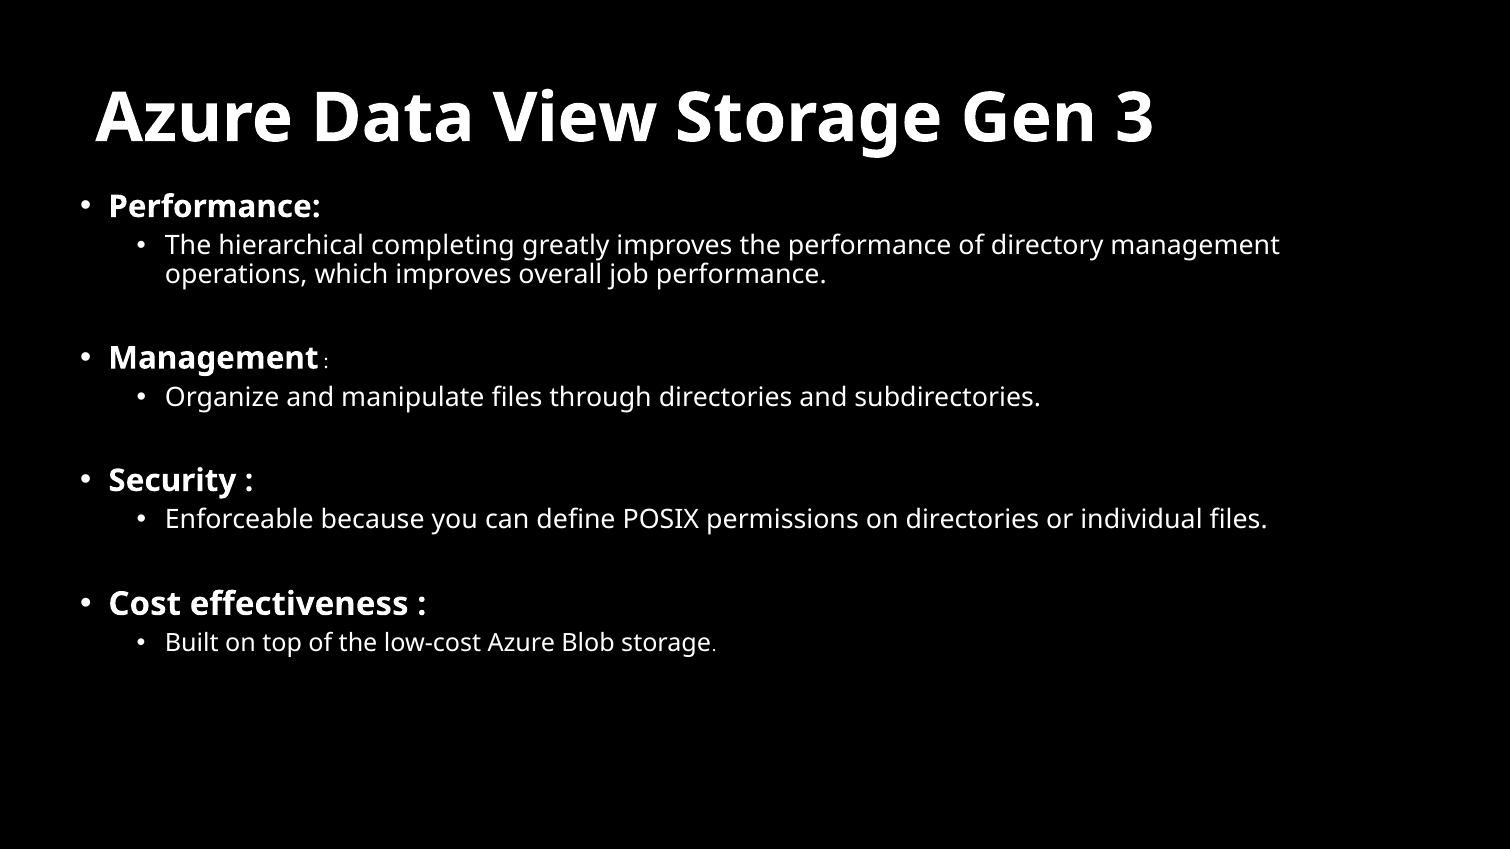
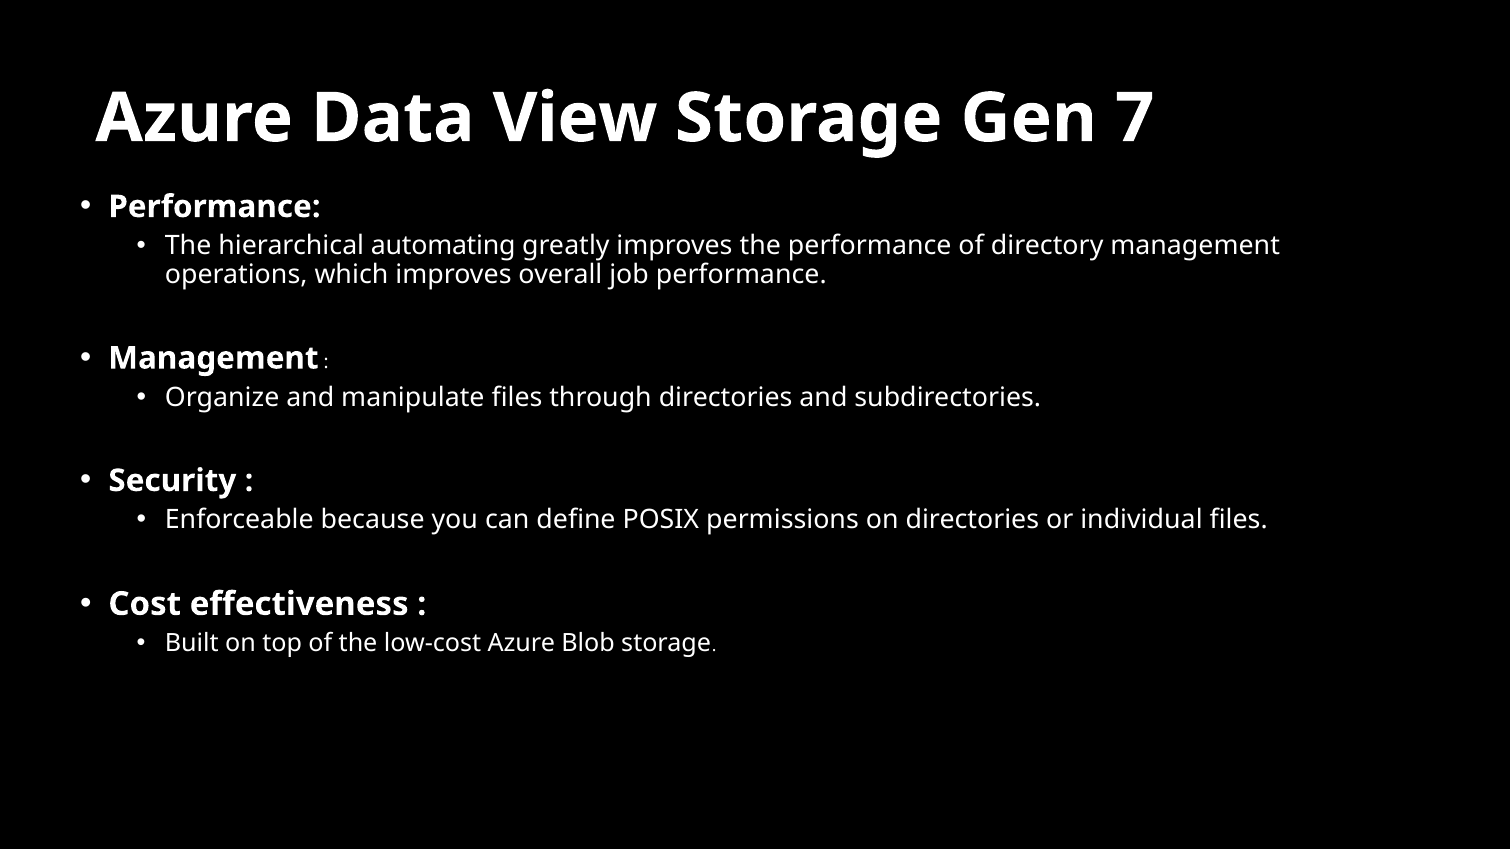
3: 3 -> 7
completing: completing -> automating
